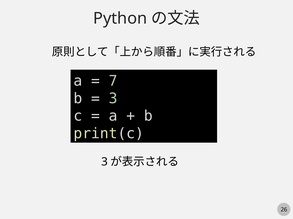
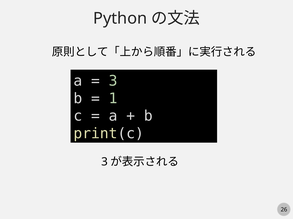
7 at (113, 81): 7 -> 3
3 at (113, 99): 3 -> 1
